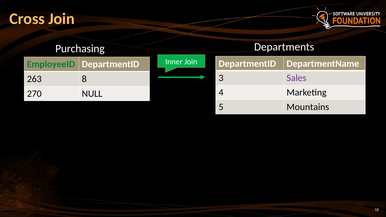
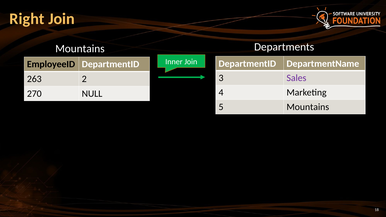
Cross: Cross -> Right
Purchasing at (80, 49): Purchasing -> Mountains
EmployeeID colour: green -> black
8: 8 -> 2
